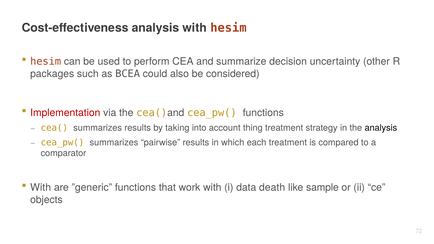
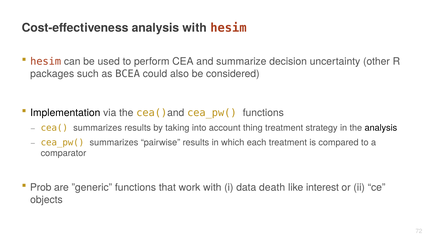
Implementation colour: red -> black
With at (41, 187): With -> Prob
sample: sample -> interest
